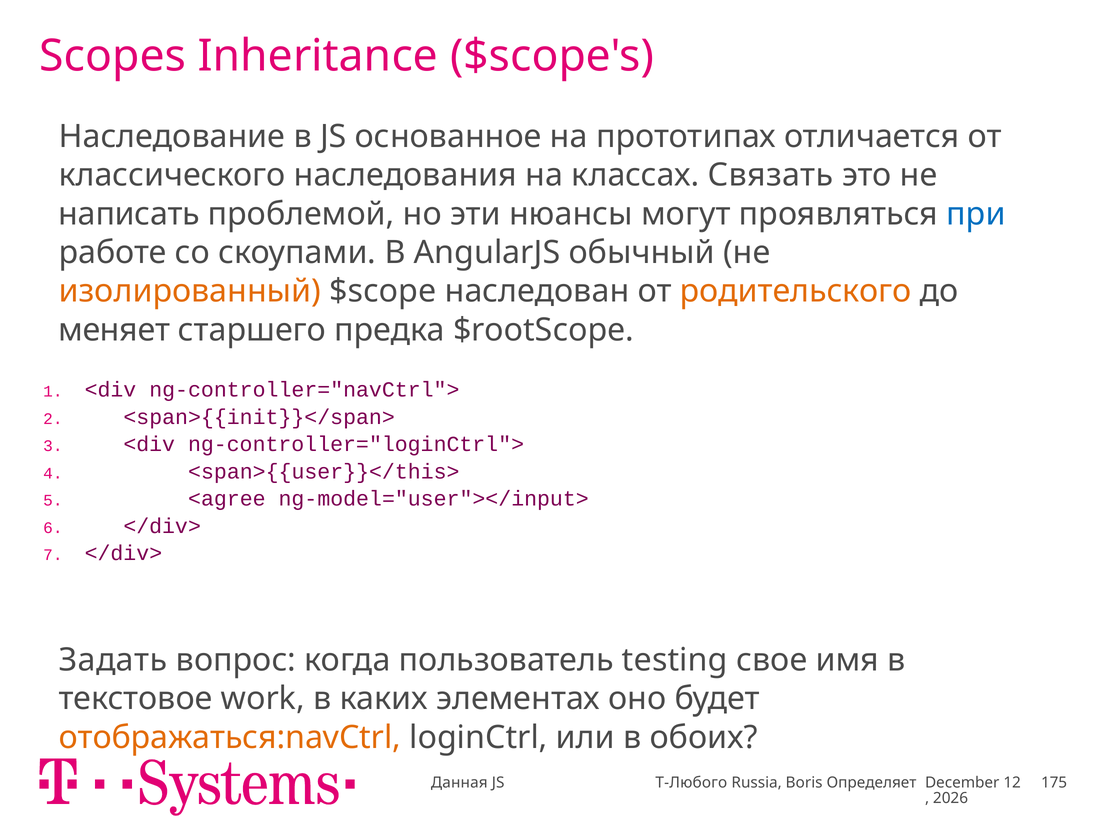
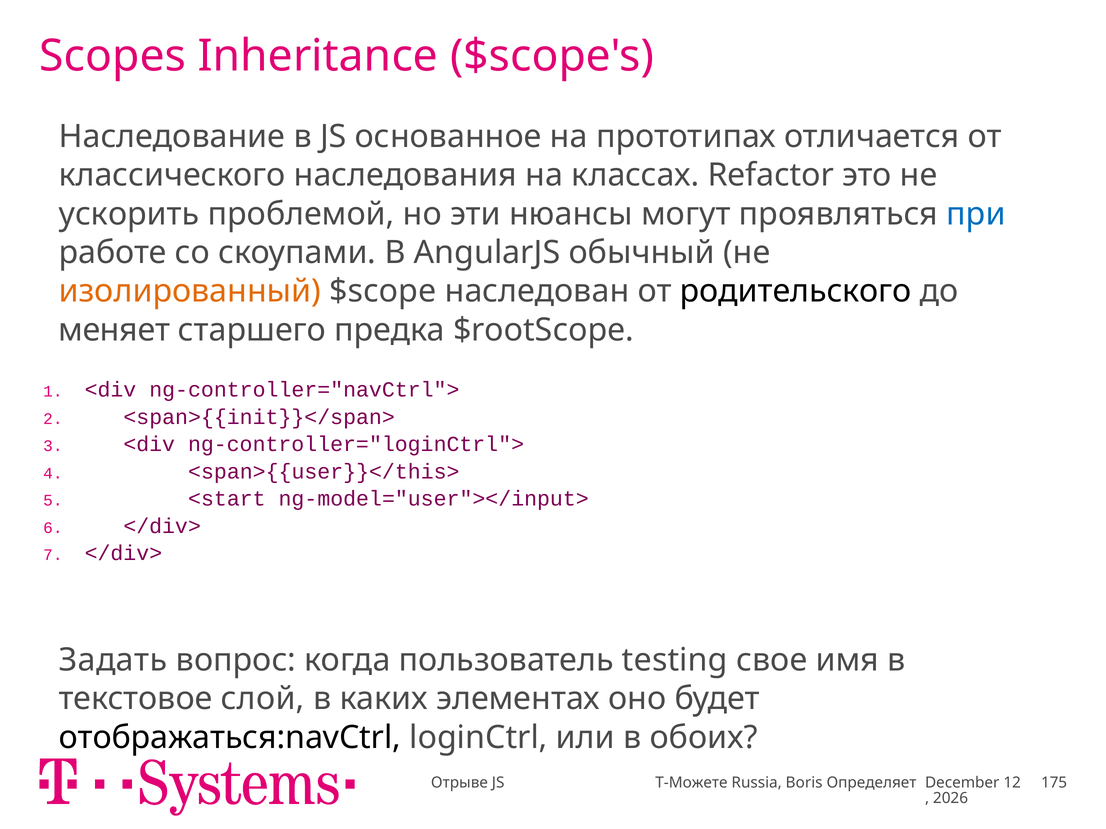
Связать: Связать -> Refactor
написать: написать -> ускорить
родительского colour: orange -> black
<agree: <agree -> <start
work: work -> слой
отображаться:navCtrl colour: orange -> black
Данная: Данная -> Отрыве
T-Любого: T-Любого -> T-Можете
